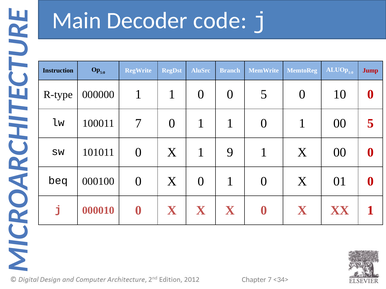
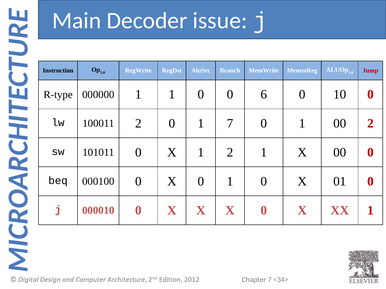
code: code -> issue
0 5: 5 -> 6
100011 7: 7 -> 2
0 1 1: 1 -> 7
00 5: 5 -> 2
1 9: 9 -> 2
